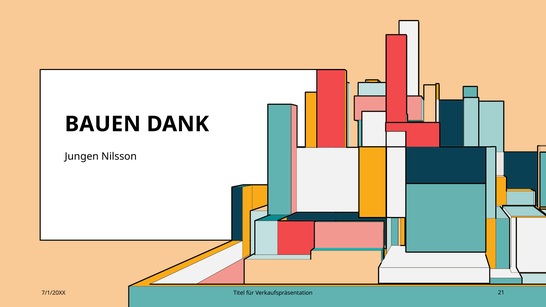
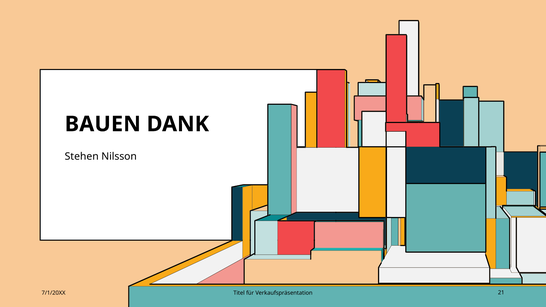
Jungen: Jungen -> Stehen
